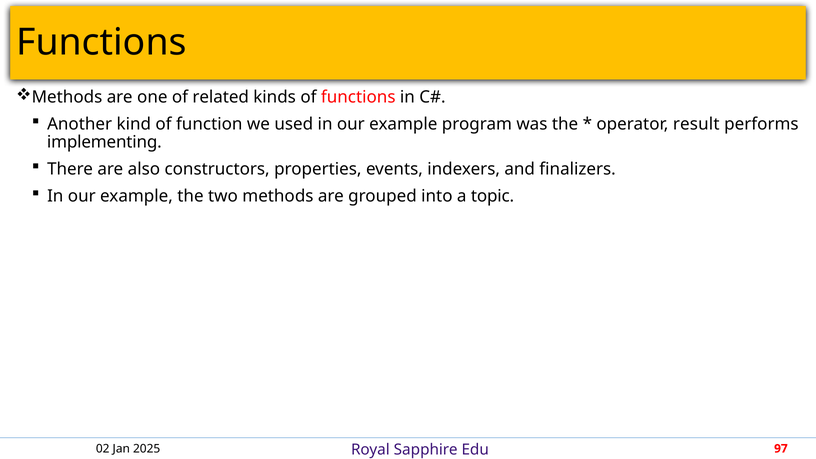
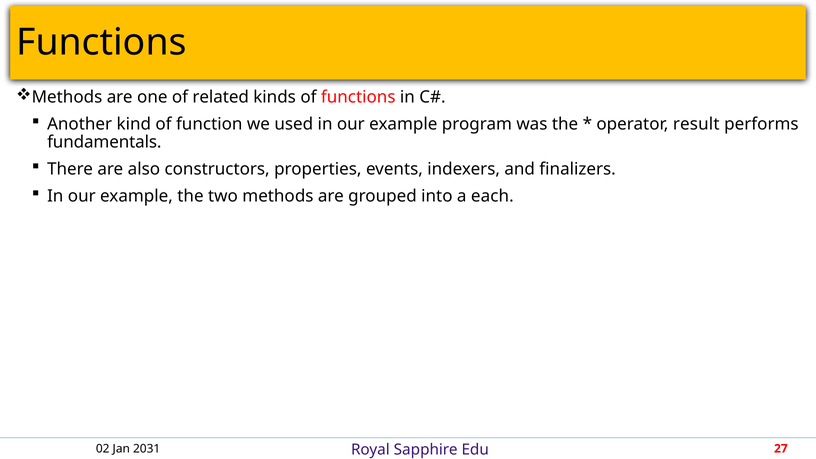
implementing: implementing -> fundamentals
topic: topic -> each
2025: 2025 -> 2031
97: 97 -> 27
